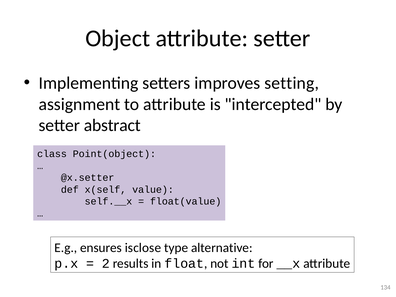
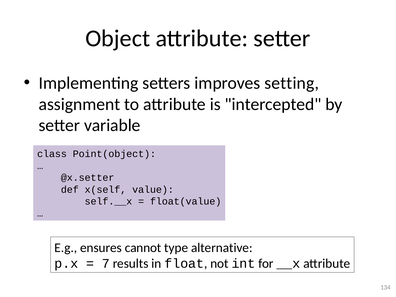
abstract: abstract -> variable
isclose: isclose -> cannot
2: 2 -> 7
